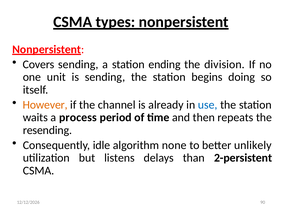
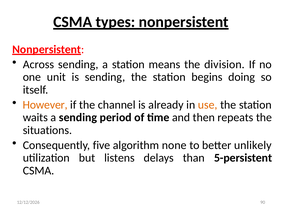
Covers: Covers -> Across
ending: ending -> means
use colour: blue -> orange
a process: process -> sending
resending: resending -> situations
idle: idle -> five
2-persistent: 2-persistent -> 5-persistent
